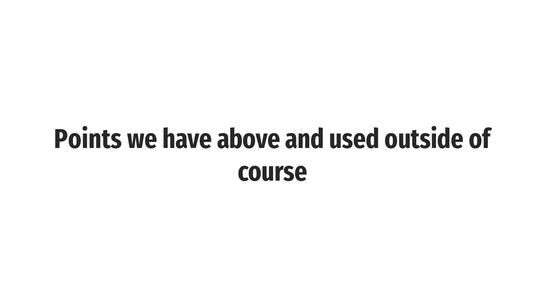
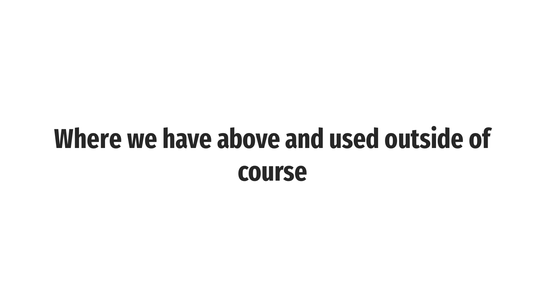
Points: Points -> Where
